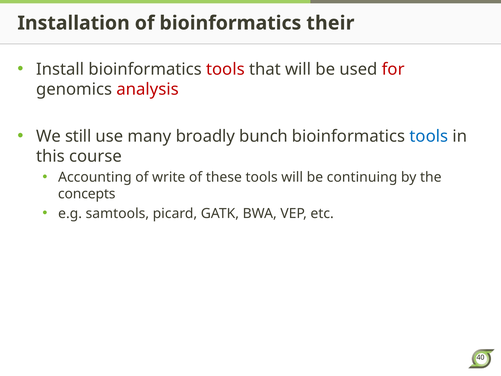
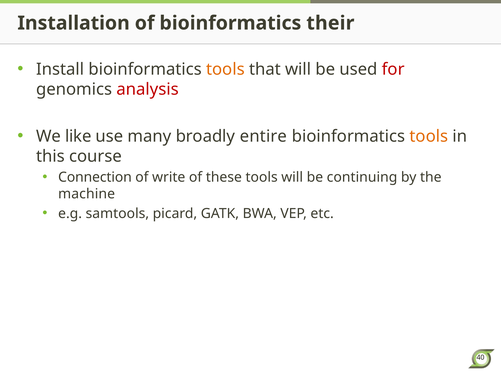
tools at (225, 69) colour: red -> orange
still: still -> like
bunch: bunch -> entire
tools at (429, 136) colour: blue -> orange
Accounting: Accounting -> Connection
concepts: concepts -> machine
